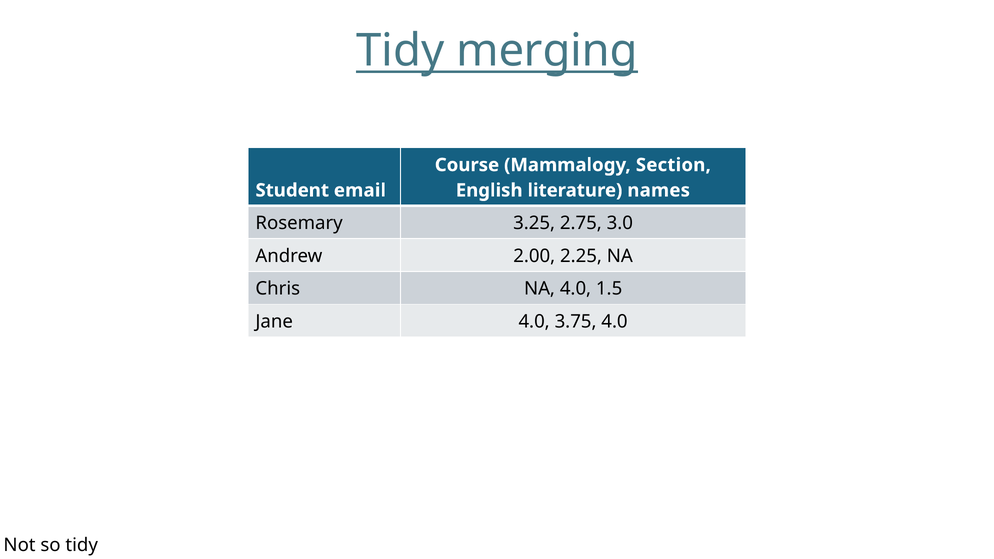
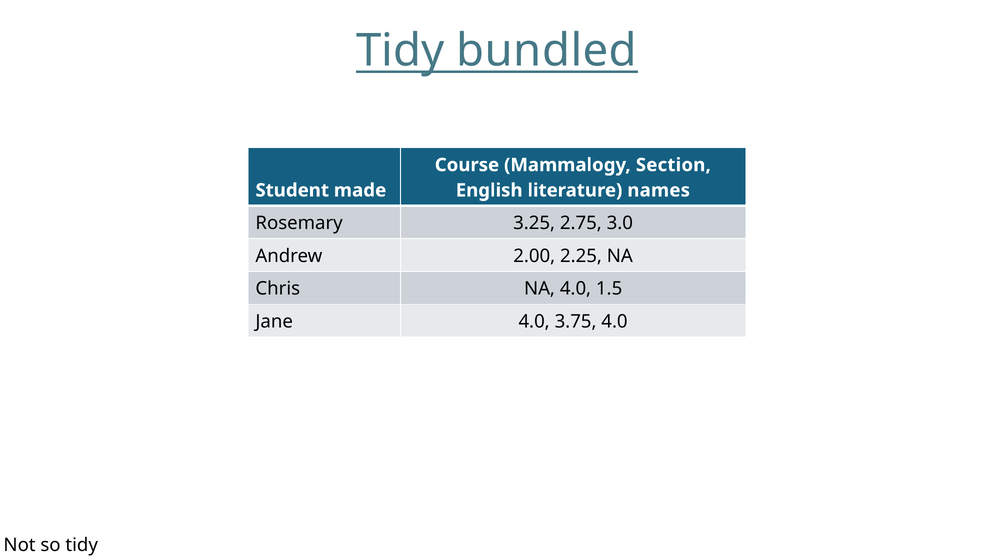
merging: merging -> bundled
email: email -> made
